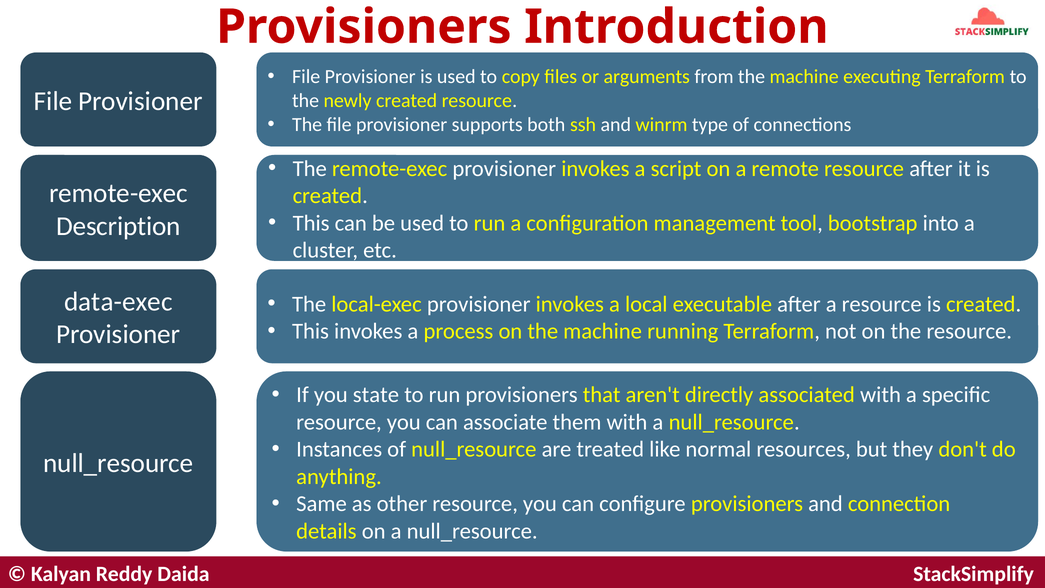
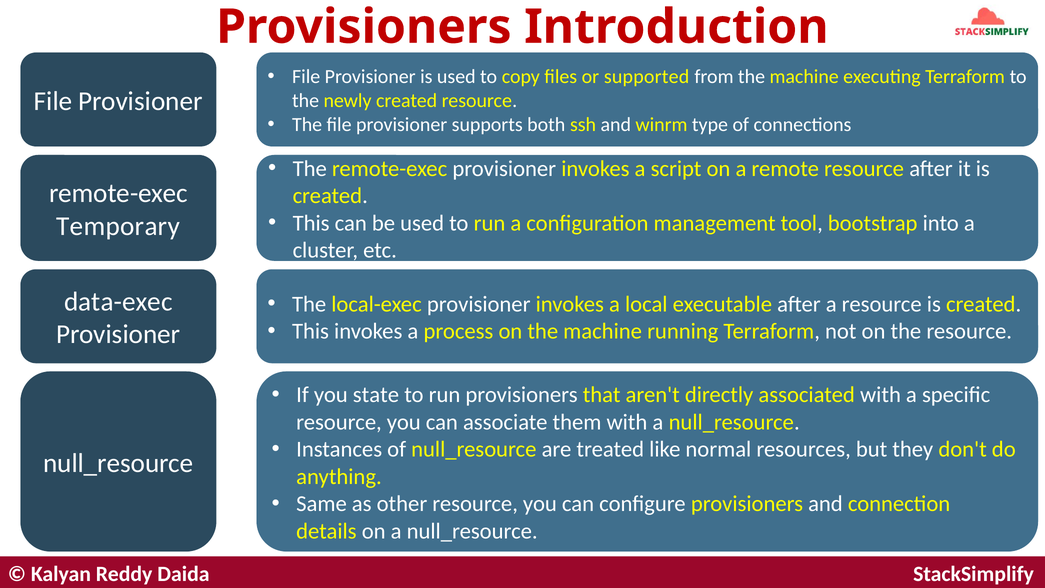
arguments: arguments -> supported
Description: Description -> Temporary
